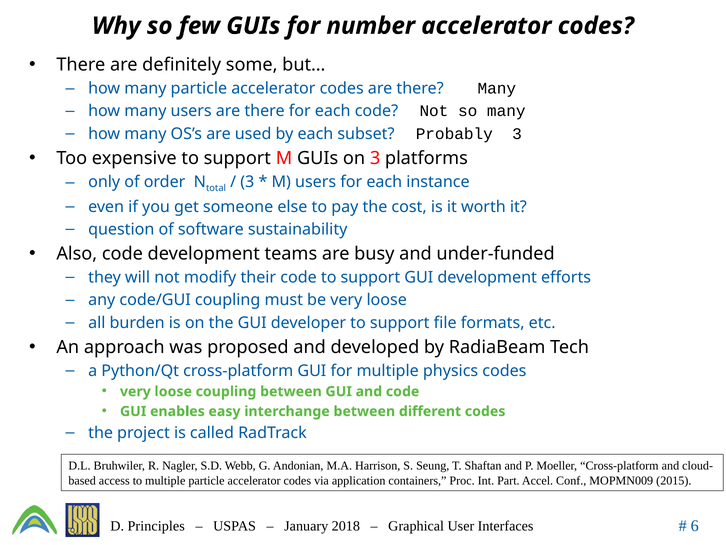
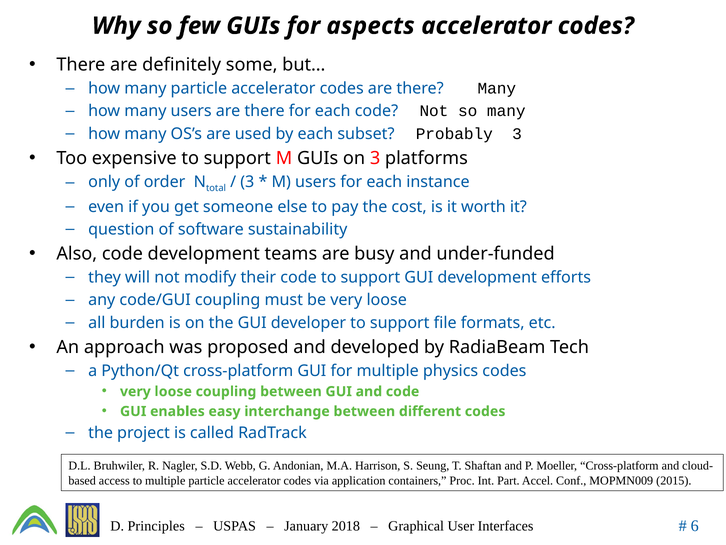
number: number -> aspects
